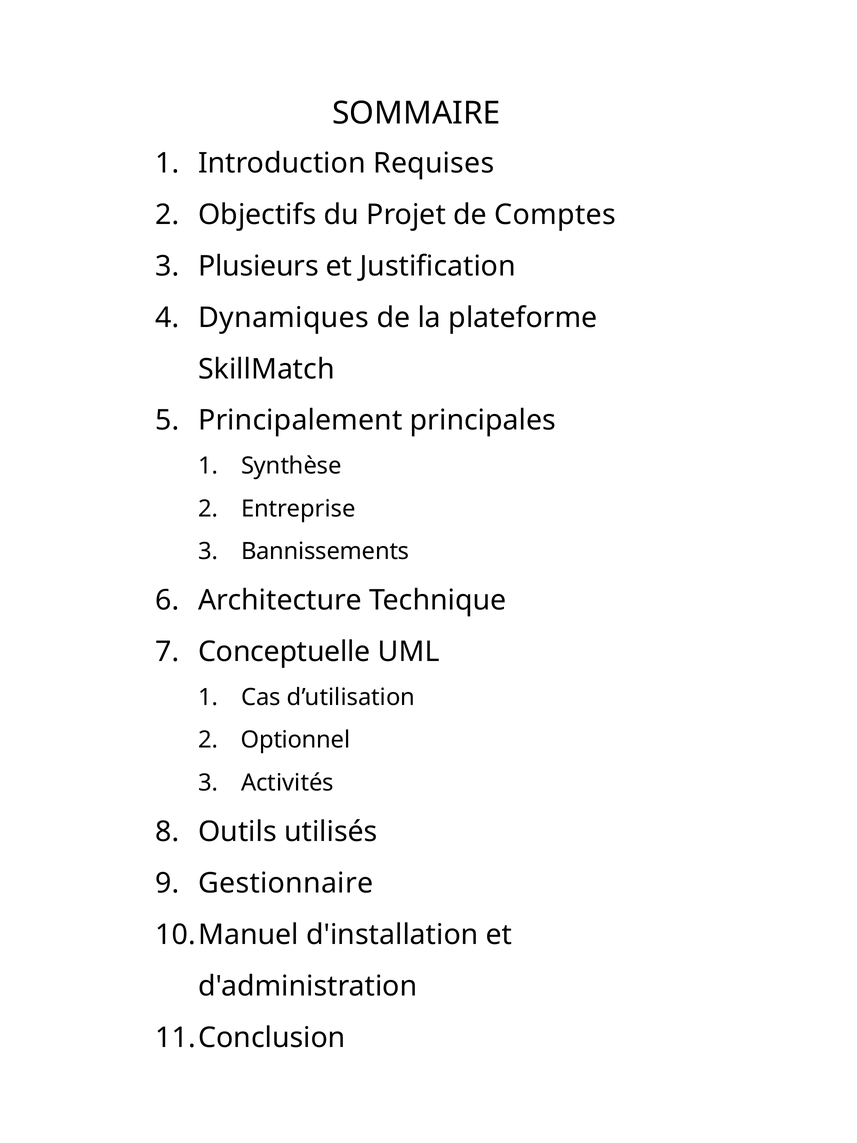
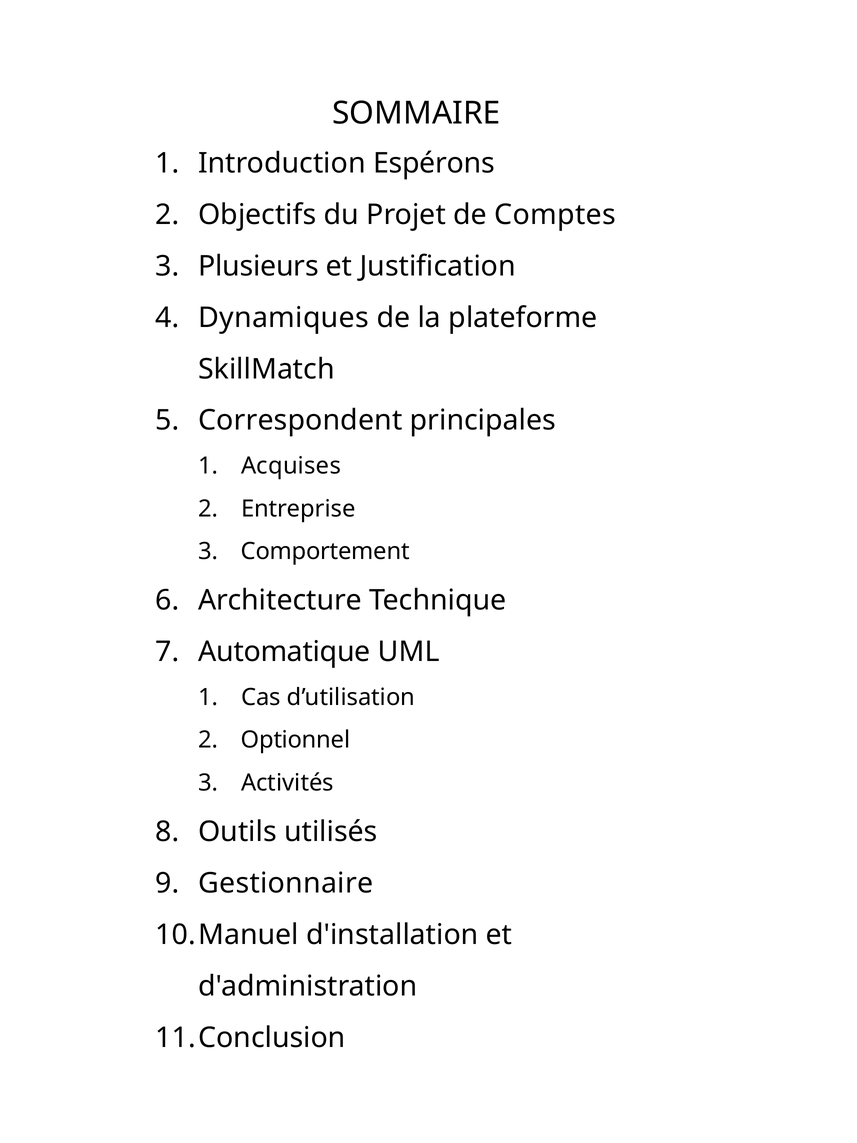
Requises: Requises -> Espérons
Principalement: Principalement -> Correspondent
Synthèse: Synthèse -> Acquises
Bannissements: Bannissements -> Comportement
Conceptuelle: Conceptuelle -> Automatique
